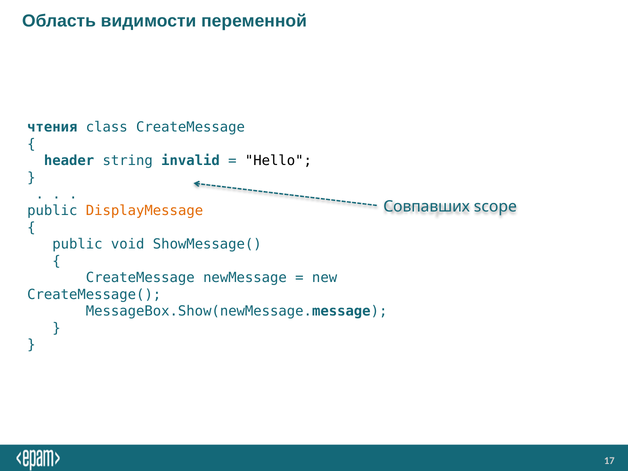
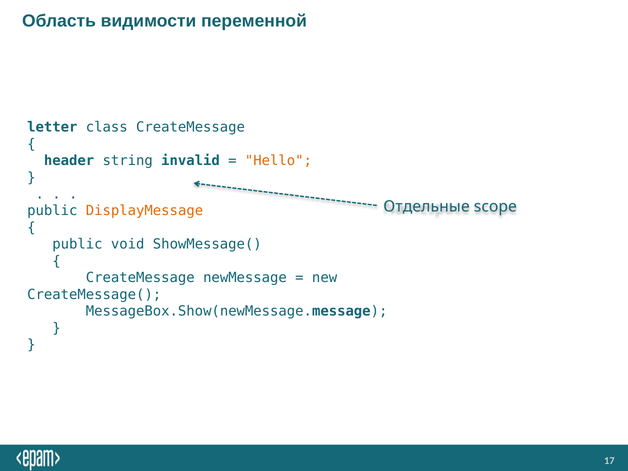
чтения: чтения -> letter
Hello colour: black -> orange
Совпавших: Совпавших -> Отдельные
